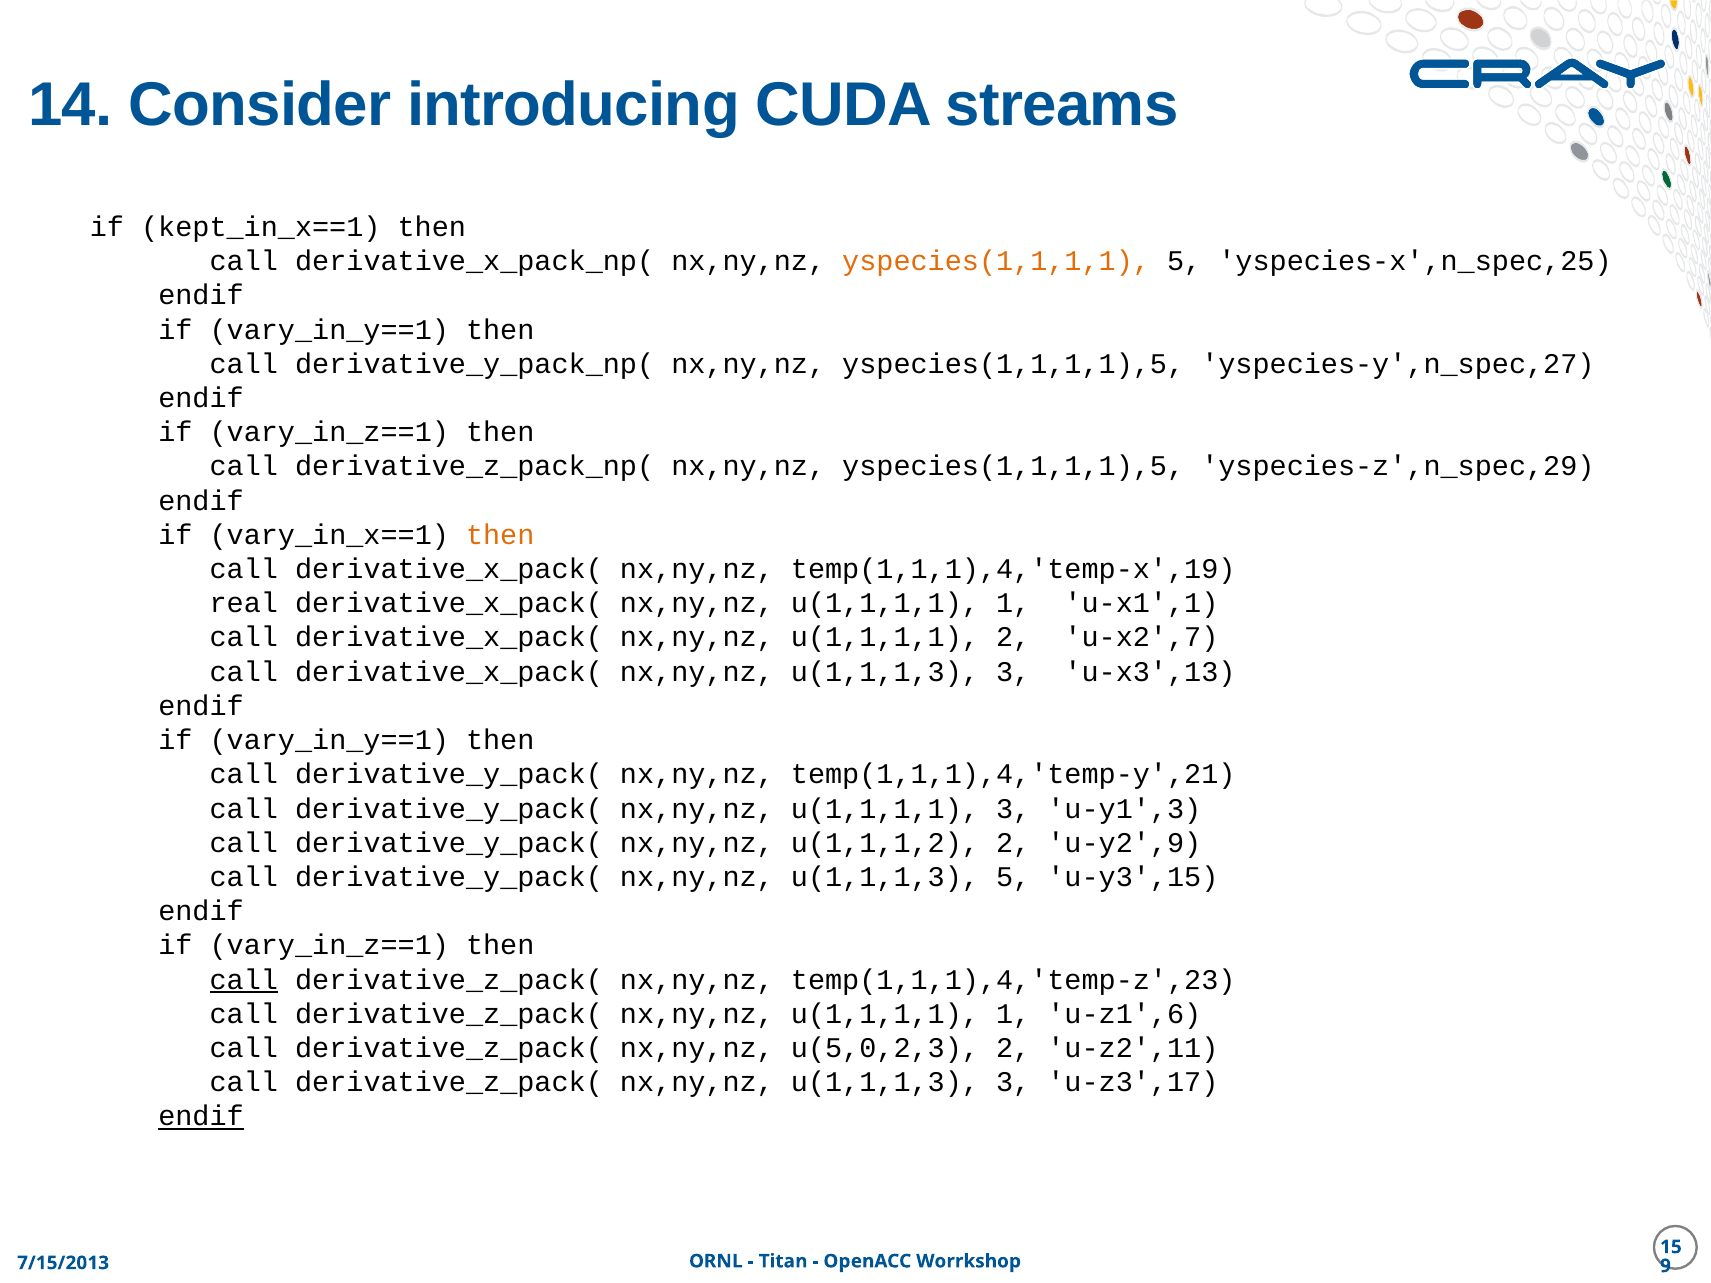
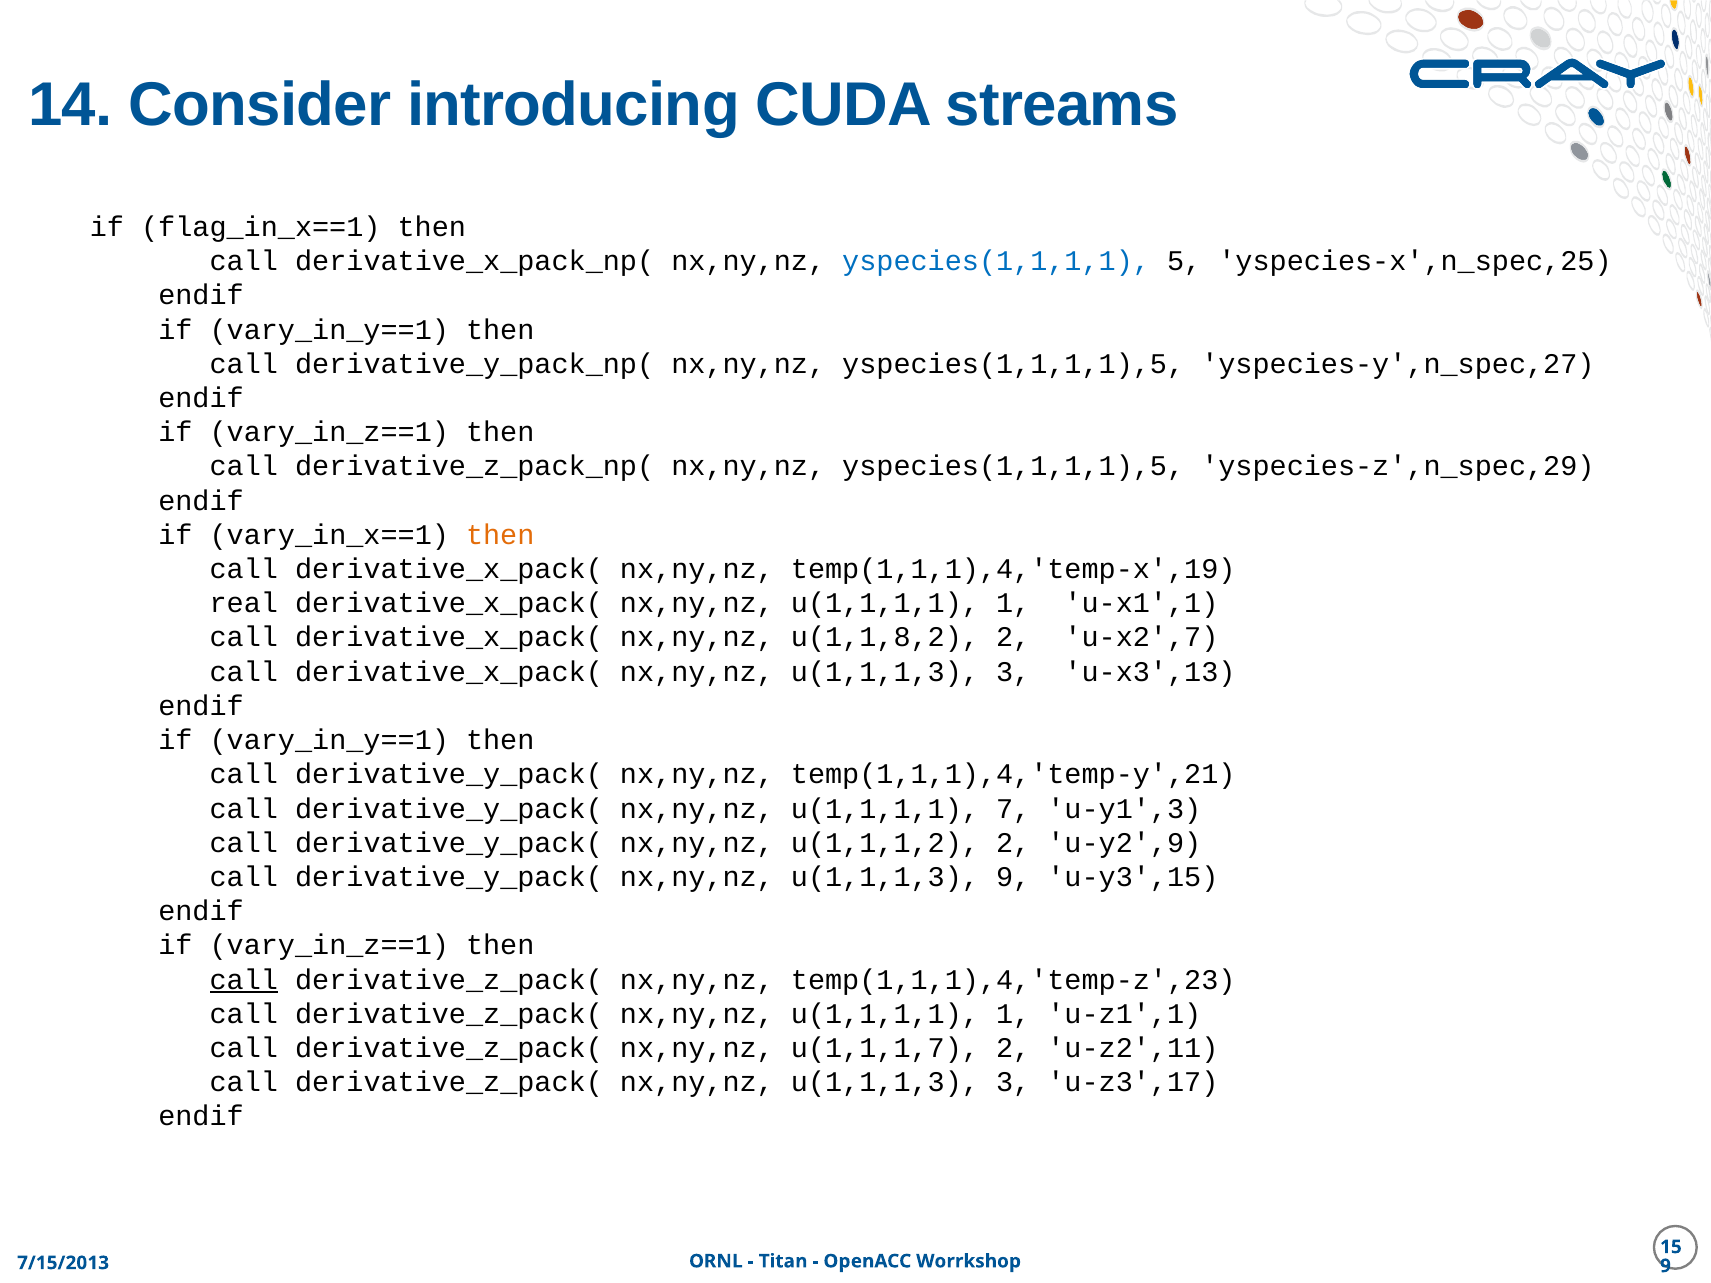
kept_in_x==1: kept_in_x==1 -> flag_in_x==1
yspecies(1,1,1,1 colour: orange -> blue
call derivative_x_pack( nx,ny,nz u(1,1,1,1: u(1,1,1,1 -> u(1,1,8,2
u(1,1,1,1 3: 3 -> 7
u(1,1,1,3 5: 5 -> 9
u-z1',6: u-z1',6 -> u-z1',1
u(5,0,2,3: u(5,0,2,3 -> u(1,1,1,7
endif at (201, 1117) underline: present -> none
